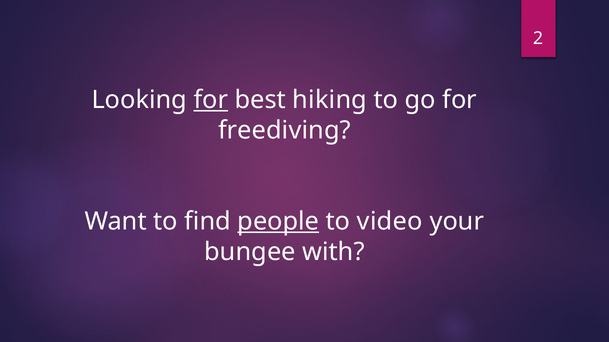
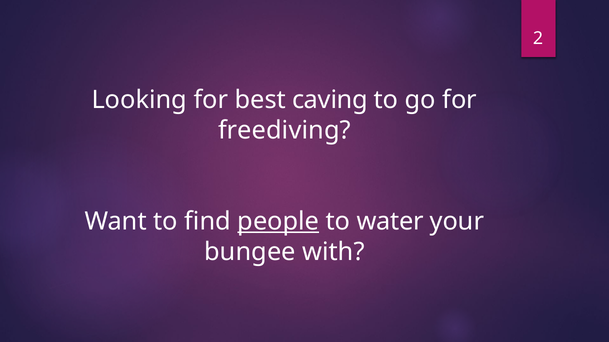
for at (211, 100) underline: present -> none
hiking: hiking -> caving
video: video -> water
